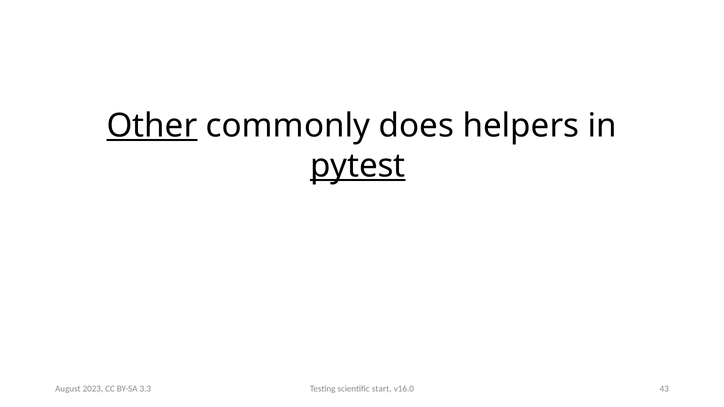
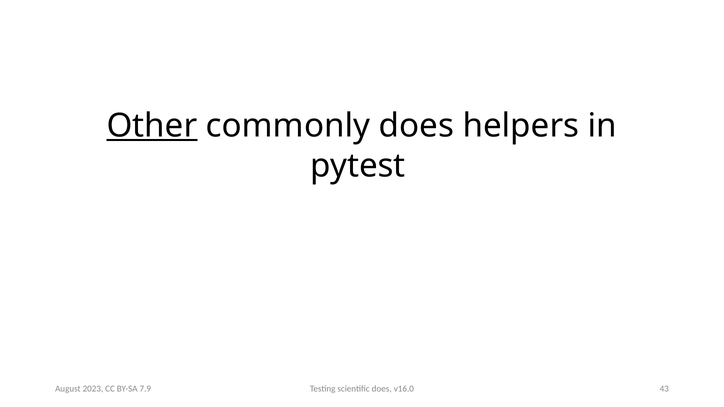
pytest underline: present -> none
scientific start: start -> does
3.3: 3.3 -> 7.9
